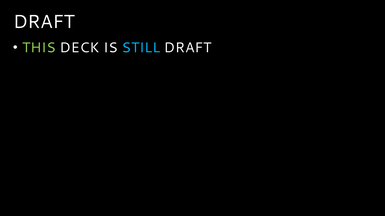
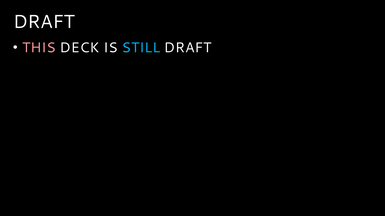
THIS colour: light green -> pink
